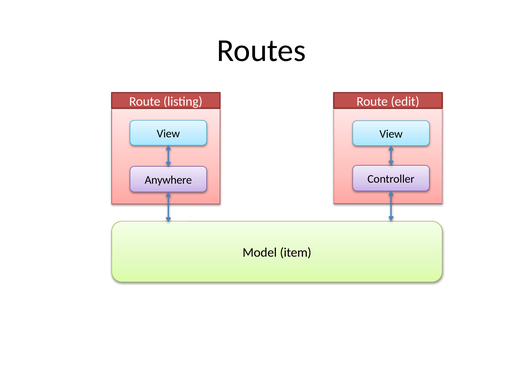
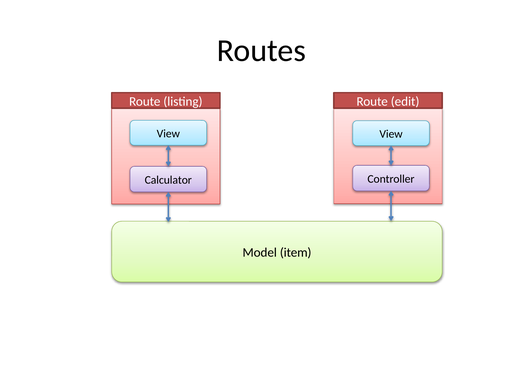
Anywhere: Anywhere -> Calculator
